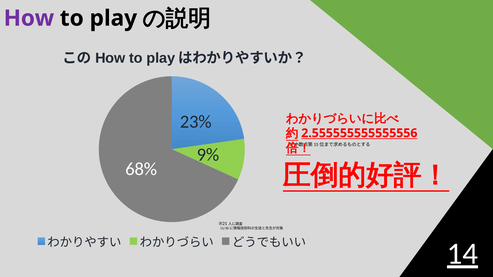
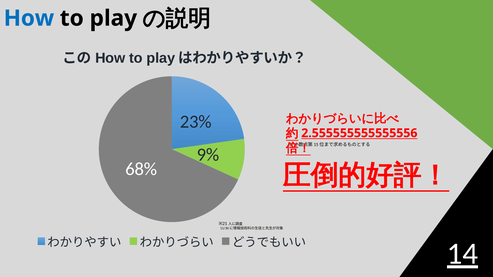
How at (29, 18) colour: purple -> blue
